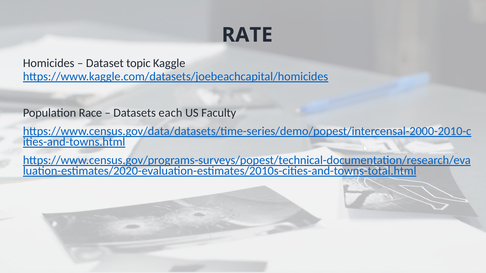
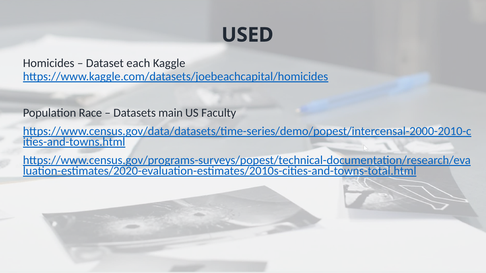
RATE: RATE -> USED
topic: topic -> each
each: each -> main
